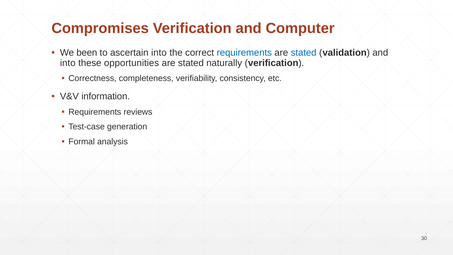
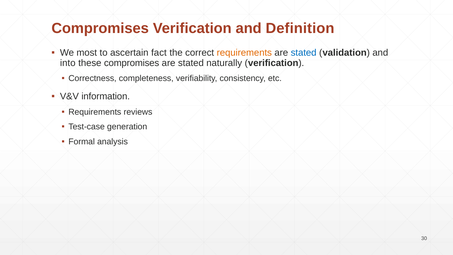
Computer: Computer -> Definition
been: been -> most
ascertain into: into -> fact
requirements at (244, 53) colour: blue -> orange
these opportunities: opportunities -> compromises
